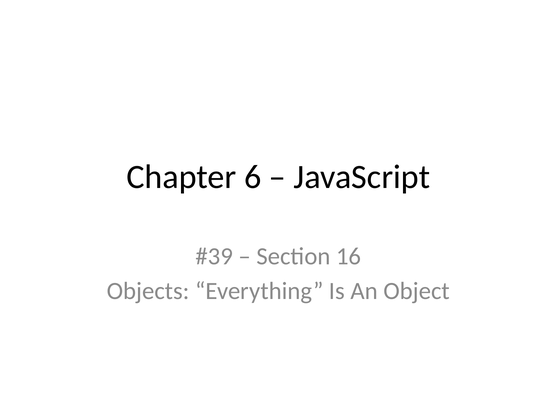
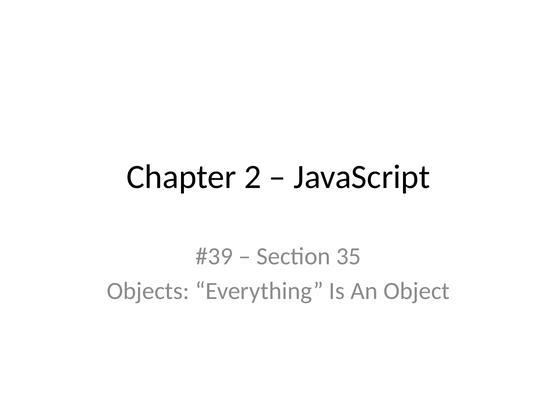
6: 6 -> 2
16: 16 -> 35
